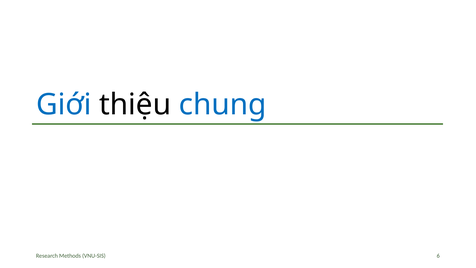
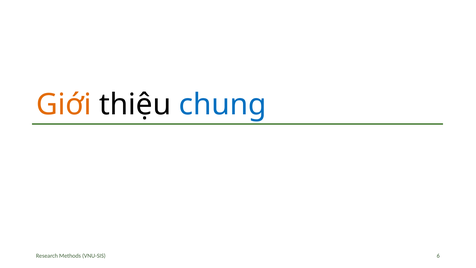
Giới colour: blue -> orange
